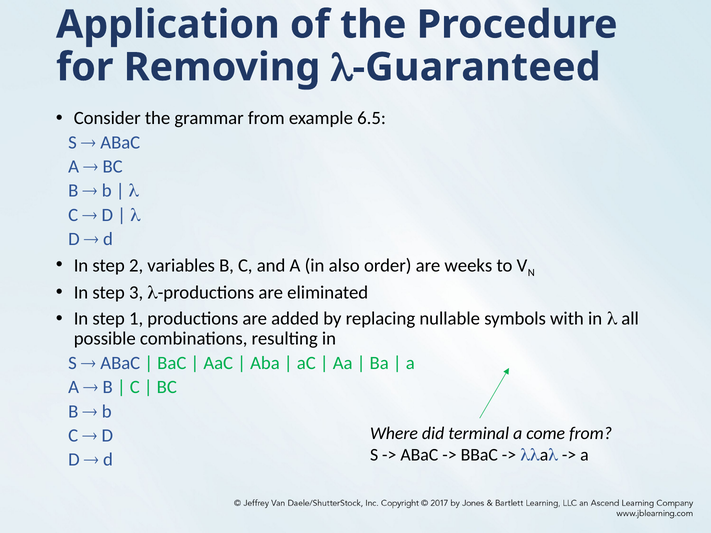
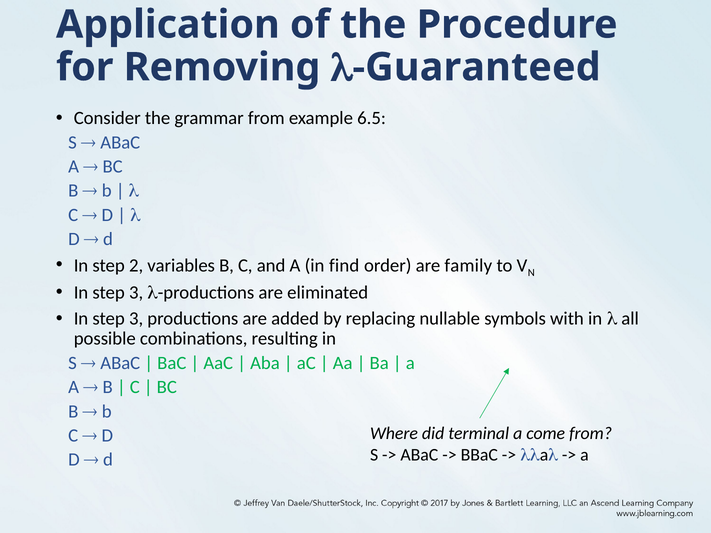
also: also -> find
weeks: weeks -> family
1 at (136, 319): 1 -> 3
